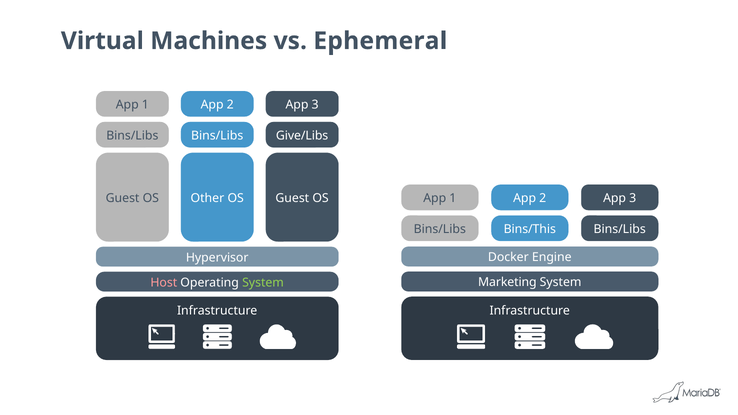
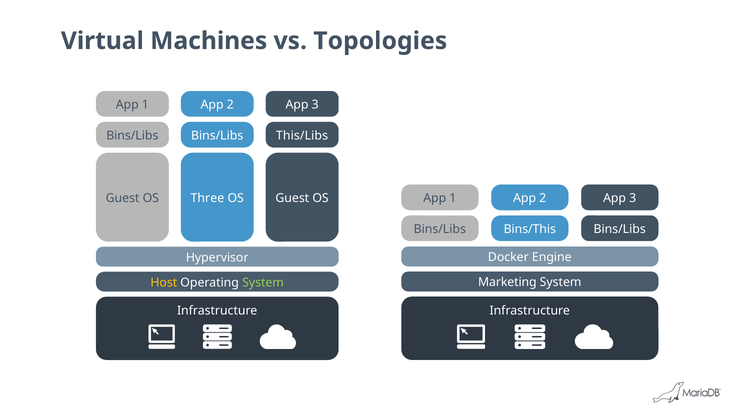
Ephemeral: Ephemeral -> Topologies
Give/Libs: Give/Libs -> This/Libs
Other: Other -> Three
Host colour: pink -> yellow
